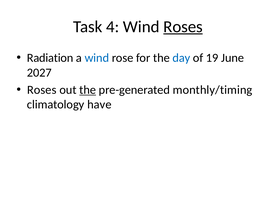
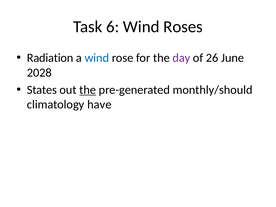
4: 4 -> 6
Roses at (183, 27) underline: present -> none
day colour: blue -> purple
19: 19 -> 26
2027: 2027 -> 2028
Roses at (42, 90): Roses -> States
monthly/timing: monthly/timing -> monthly/should
